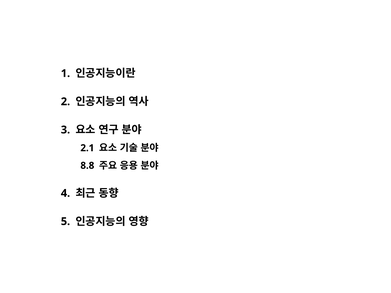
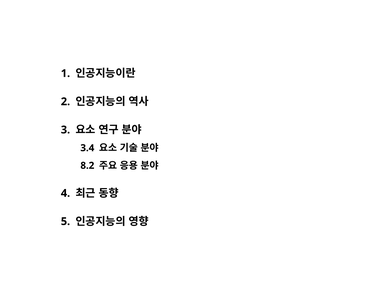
2.1: 2.1 -> 3.4
8.8: 8.8 -> 8.2
